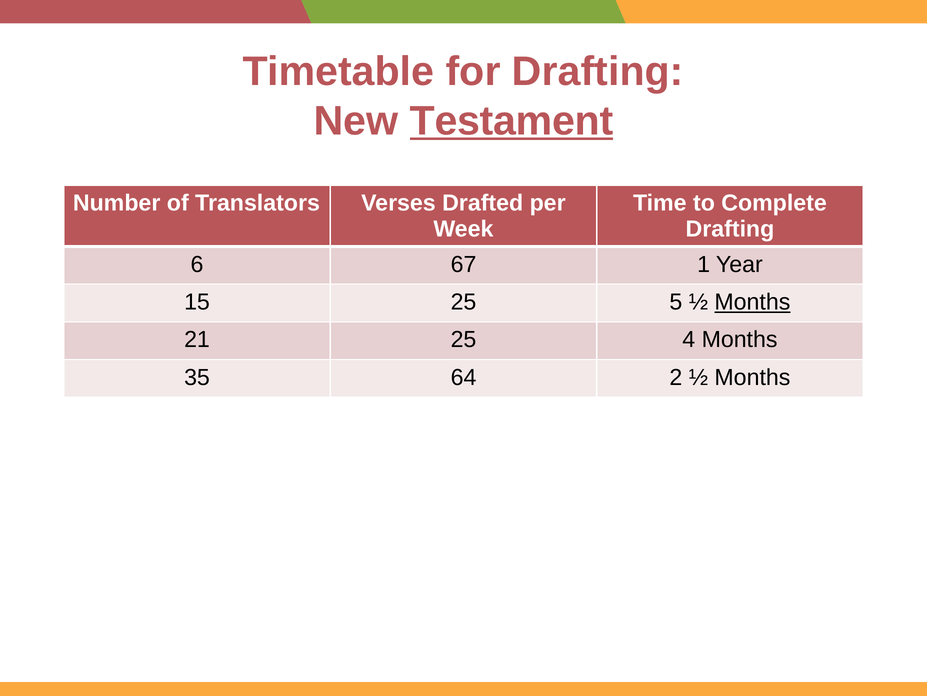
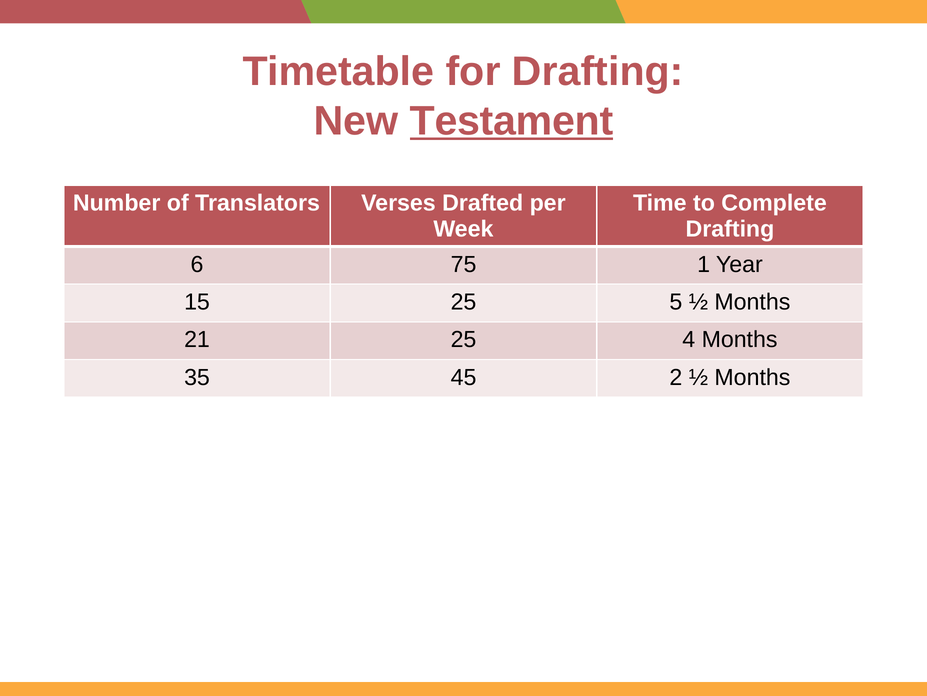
67: 67 -> 75
Months at (752, 302) underline: present -> none
64: 64 -> 45
